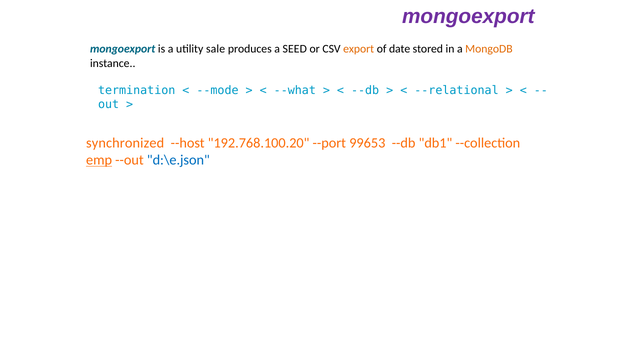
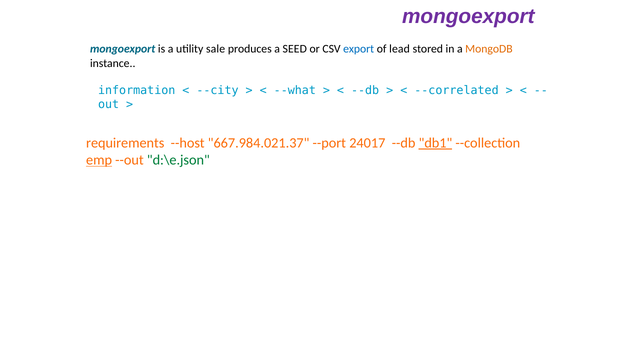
export colour: orange -> blue
date: date -> lead
termination: termination -> information
--mode: --mode -> --city
--relational: --relational -> --correlated
synchronized: synchronized -> requirements
192.768.100.20: 192.768.100.20 -> 667.984.021.37
99653: 99653 -> 24017
db1 underline: none -> present
d:\e.json colour: blue -> green
